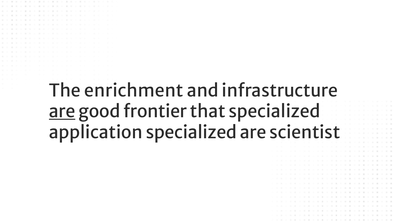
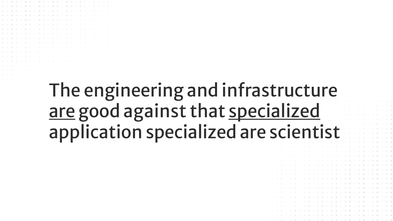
enrichment: enrichment -> engineering
frontier: frontier -> against
specialized at (274, 112) underline: none -> present
